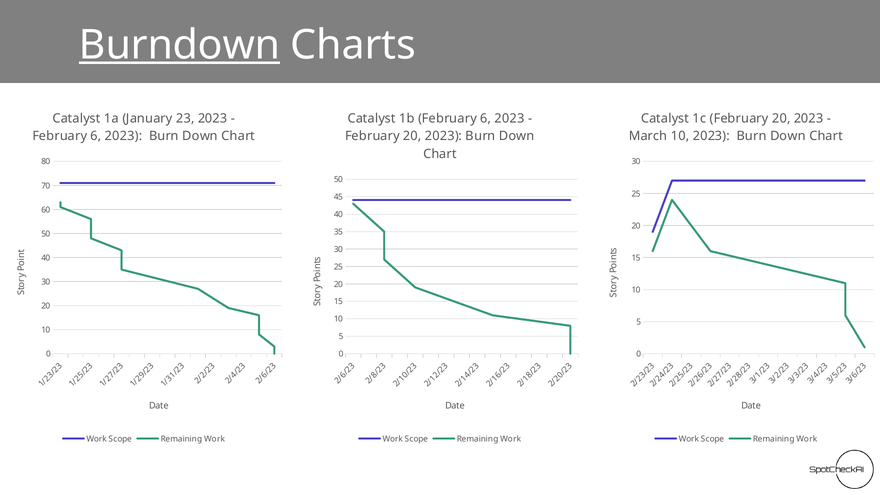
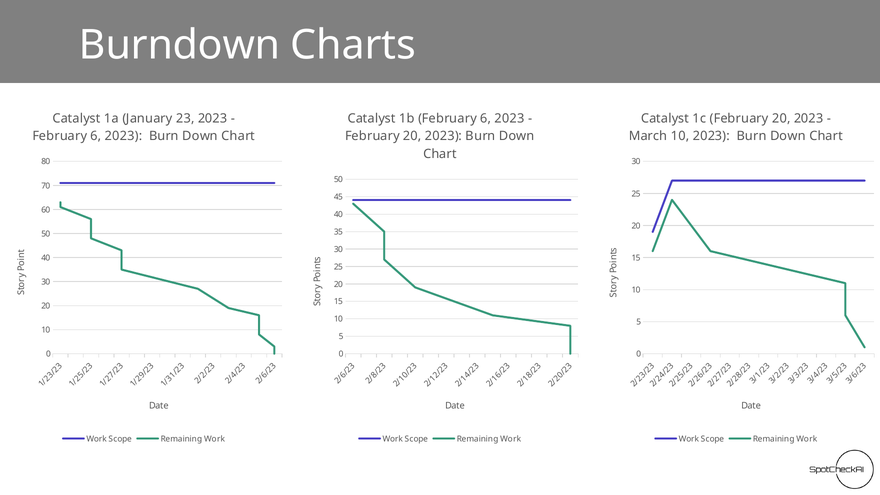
Burndown underline: present -> none
